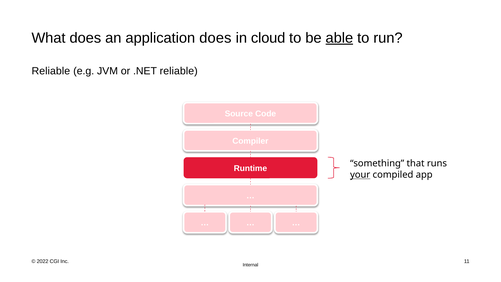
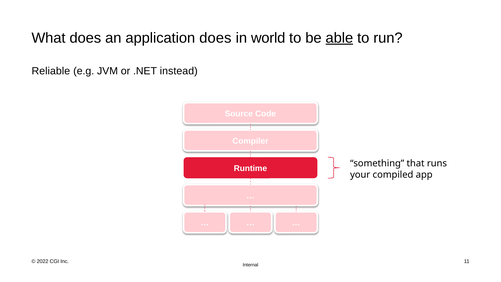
cloud: cloud -> world
.NET reliable: reliable -> instead
your underline: present -> none
